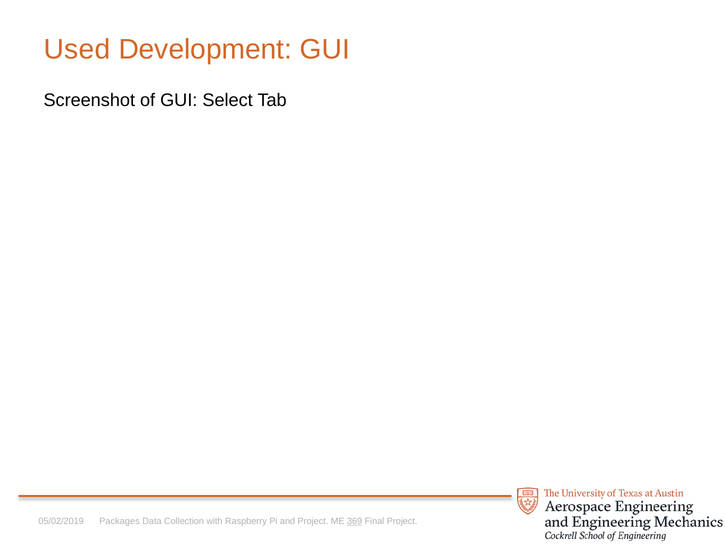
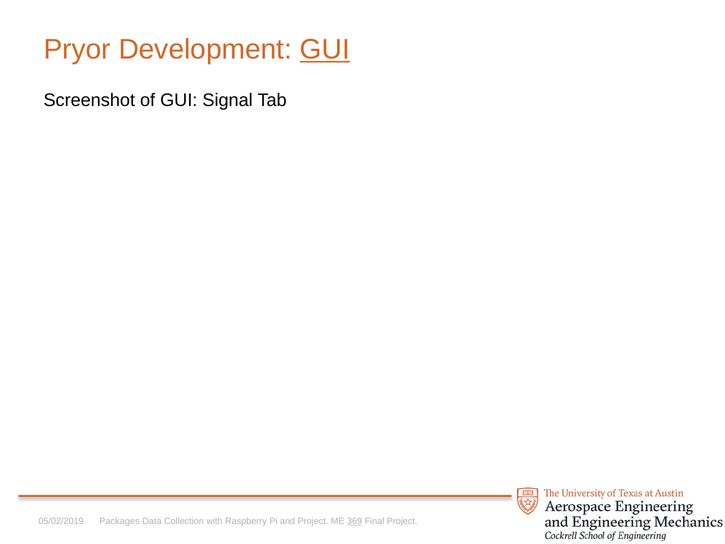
Used: Used -> Pryor
GUI at (325, 50) underline: none -> present
Select: Select -> Signal
